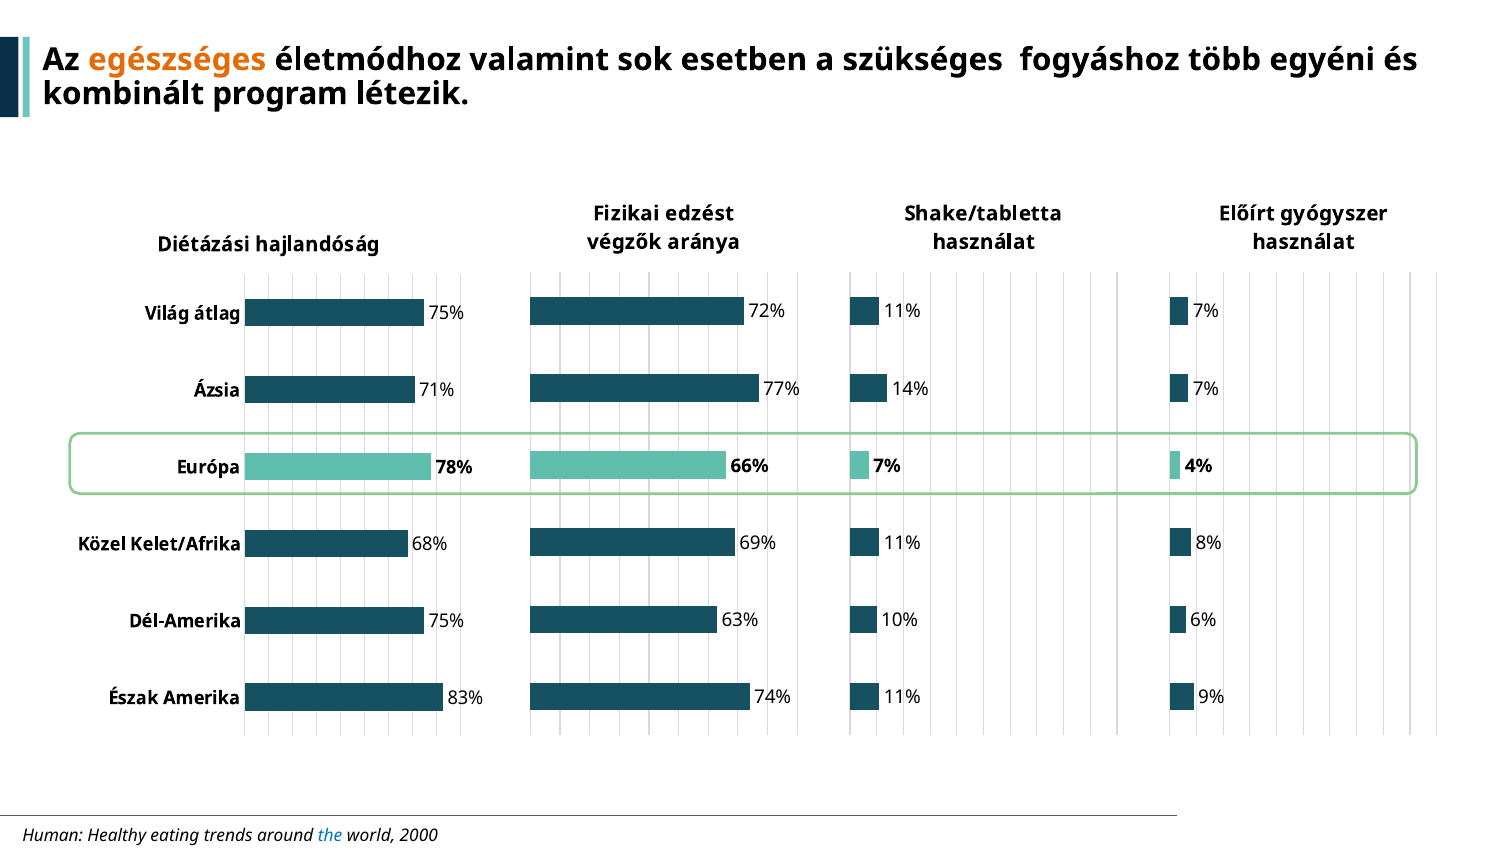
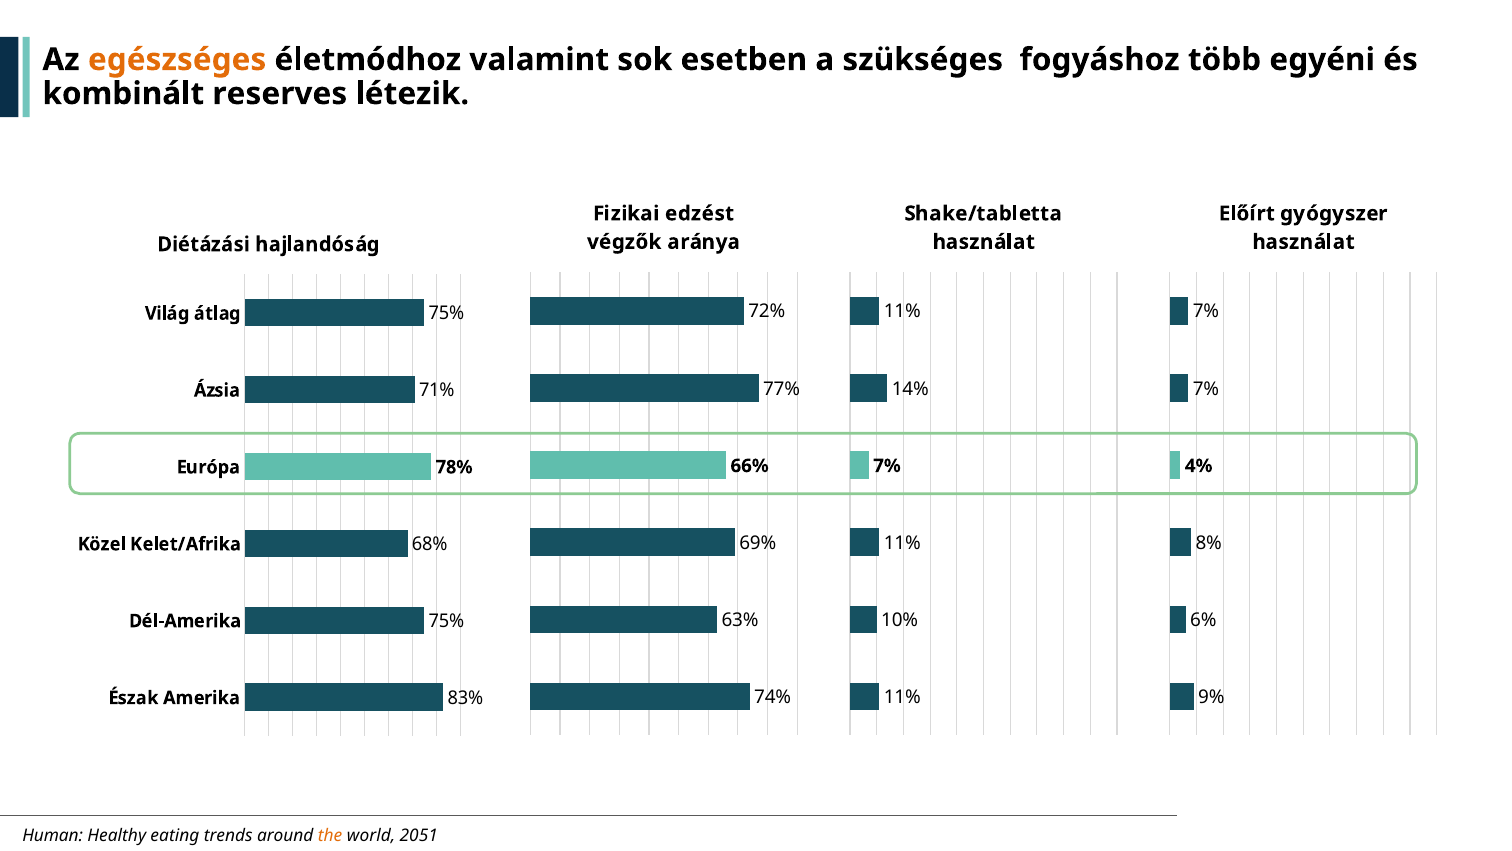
program: program -> reserves
the colour: blue -> orange
2000: 2000 -> 2051
